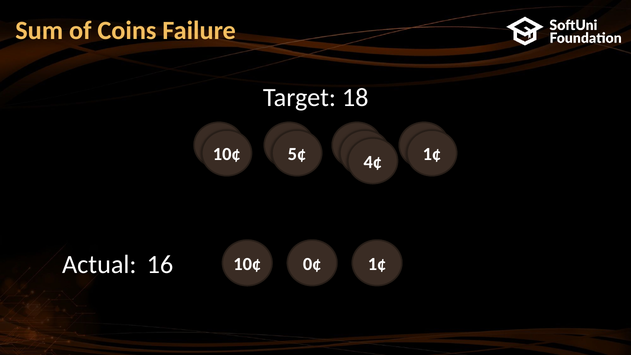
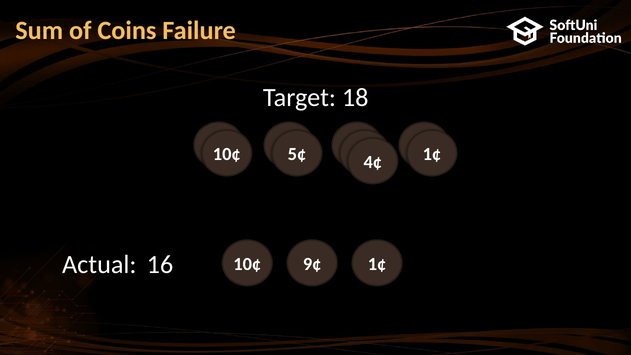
0¢: 0¢ -> 9¢
